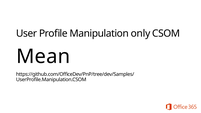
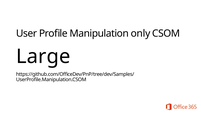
Mean: Mean -> Large
